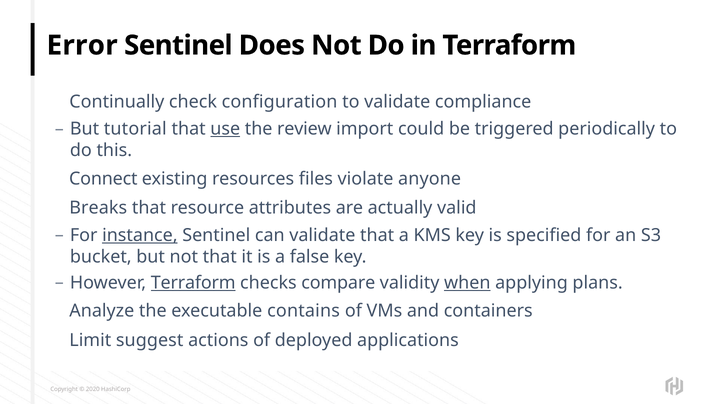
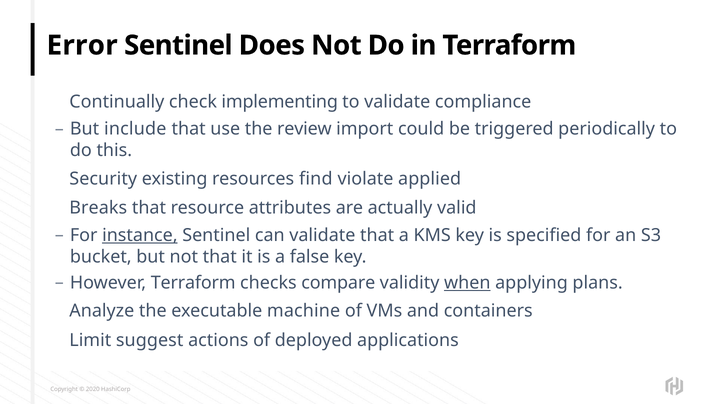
configuration: configuration -> implementing
tutorial: tutorial -> include
use underline: present -> none
Connect: Connect -> Security
files: files -> find
anyone: anyone -> applied
Terraform at (193, 283) underline: present -> none
contains: contains -> machine
